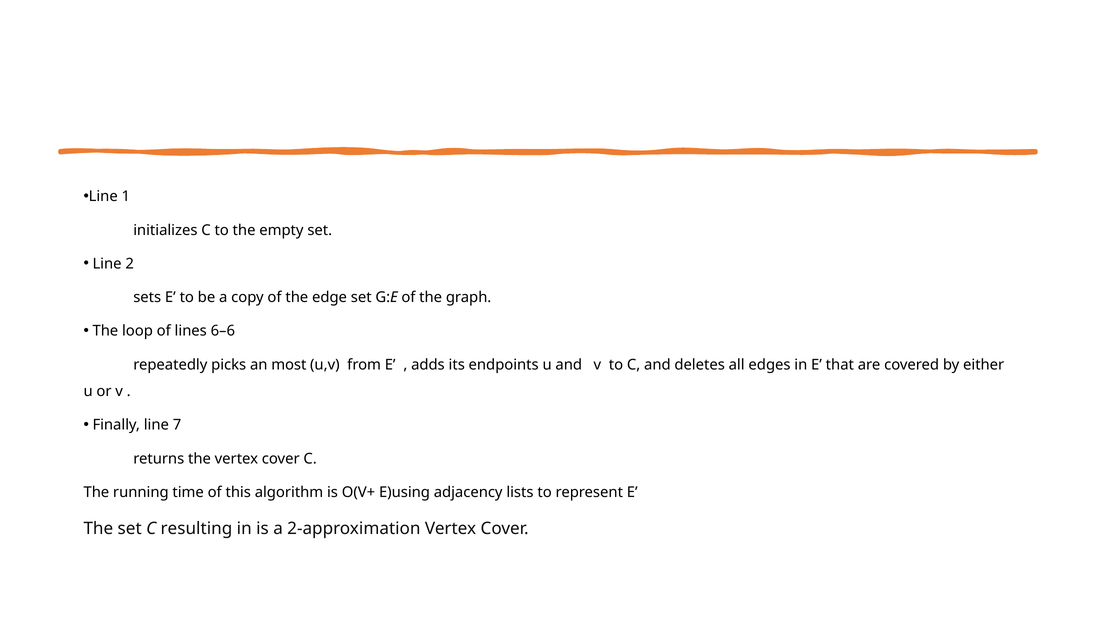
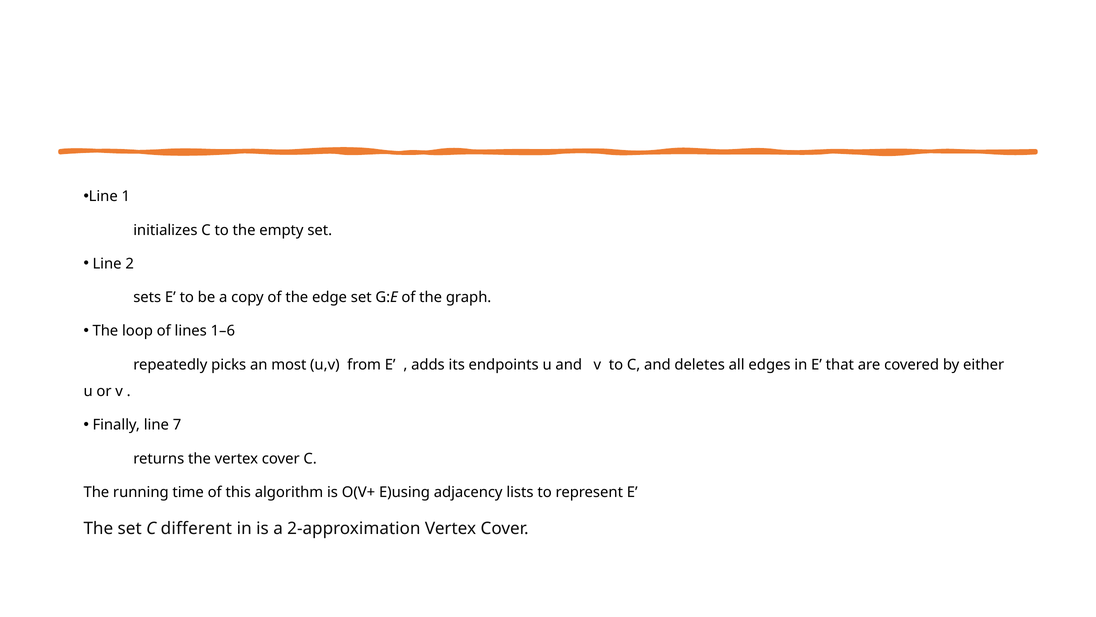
6–6: 6–6 -> 1–6
resulting: resulting -> different
